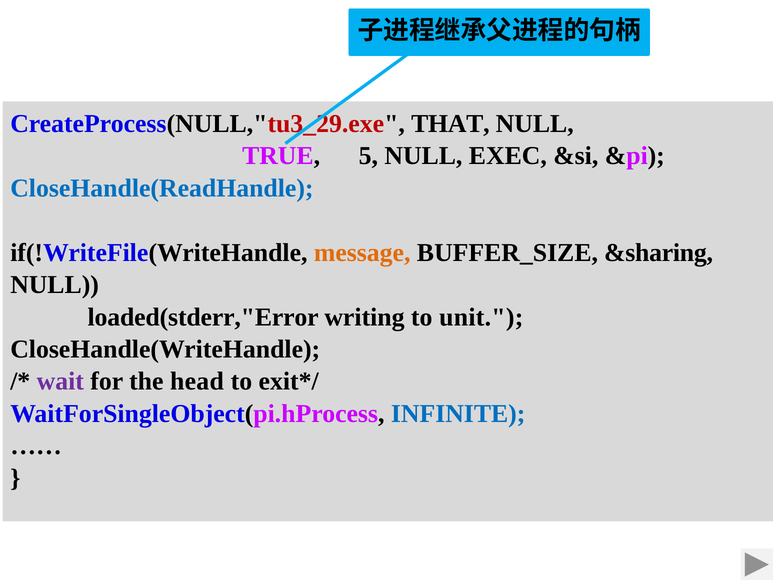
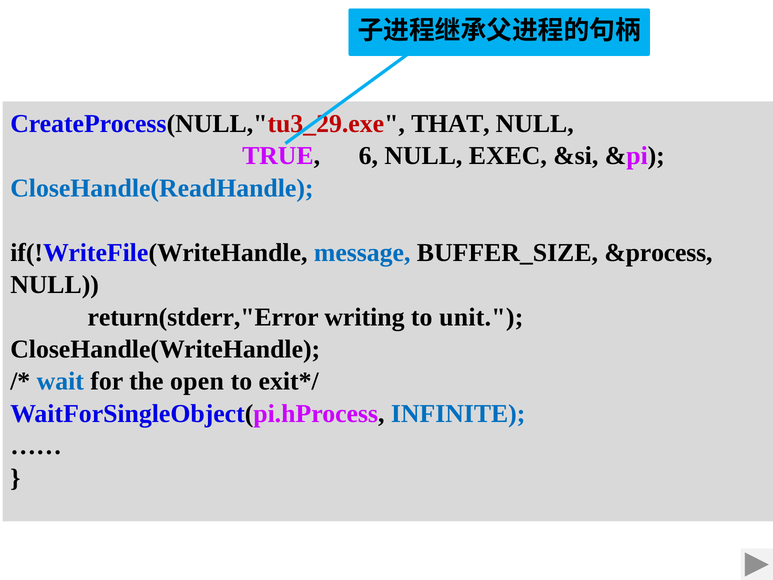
5: 5 -> 6
message colour: orange -> blue
&sharing: &sharing -> &process
loaded(stderr,"Error: loaded(stderr,"Error -> return(stderr,"Error
wait colour: purple -> blue
head: head -> open
